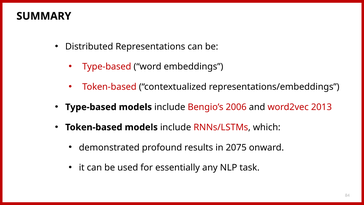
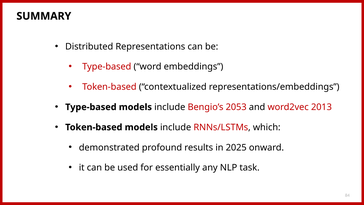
2006: 2006 -> 2053
2075: 2075 -> 2025
